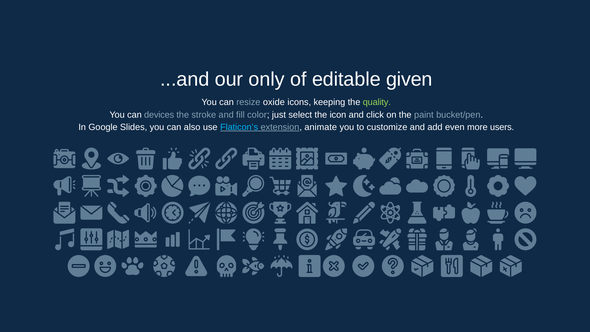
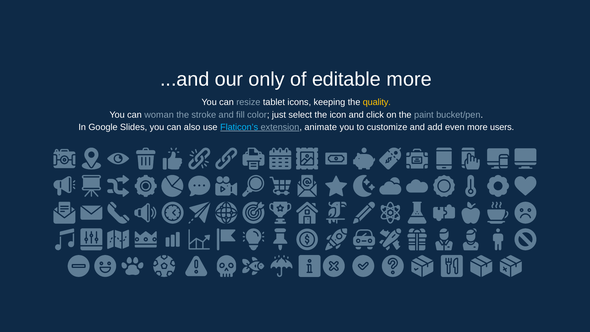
editable given: given -> more
oxide: oxide -> tablet
quality colour: light green -> yellow
devices: devices -> woman
